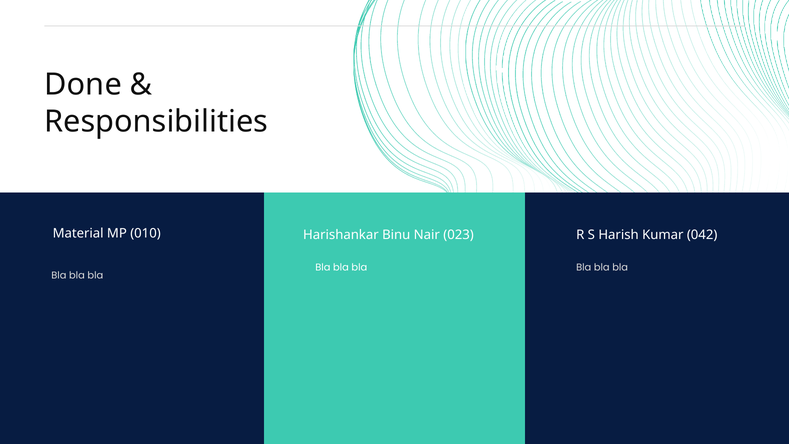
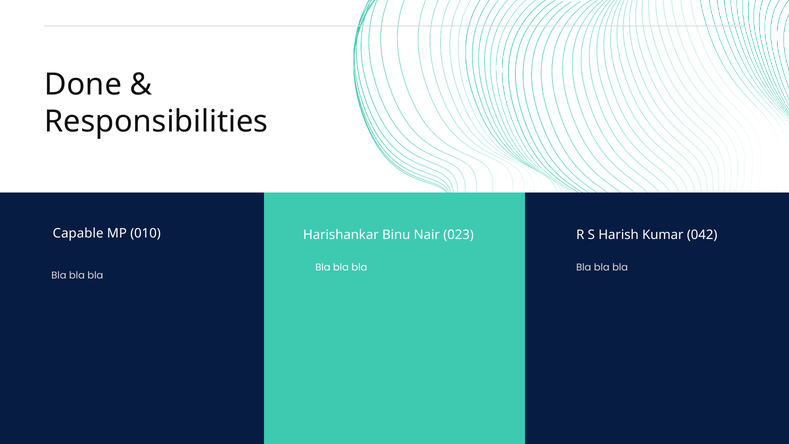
Material: Material -> Capable
